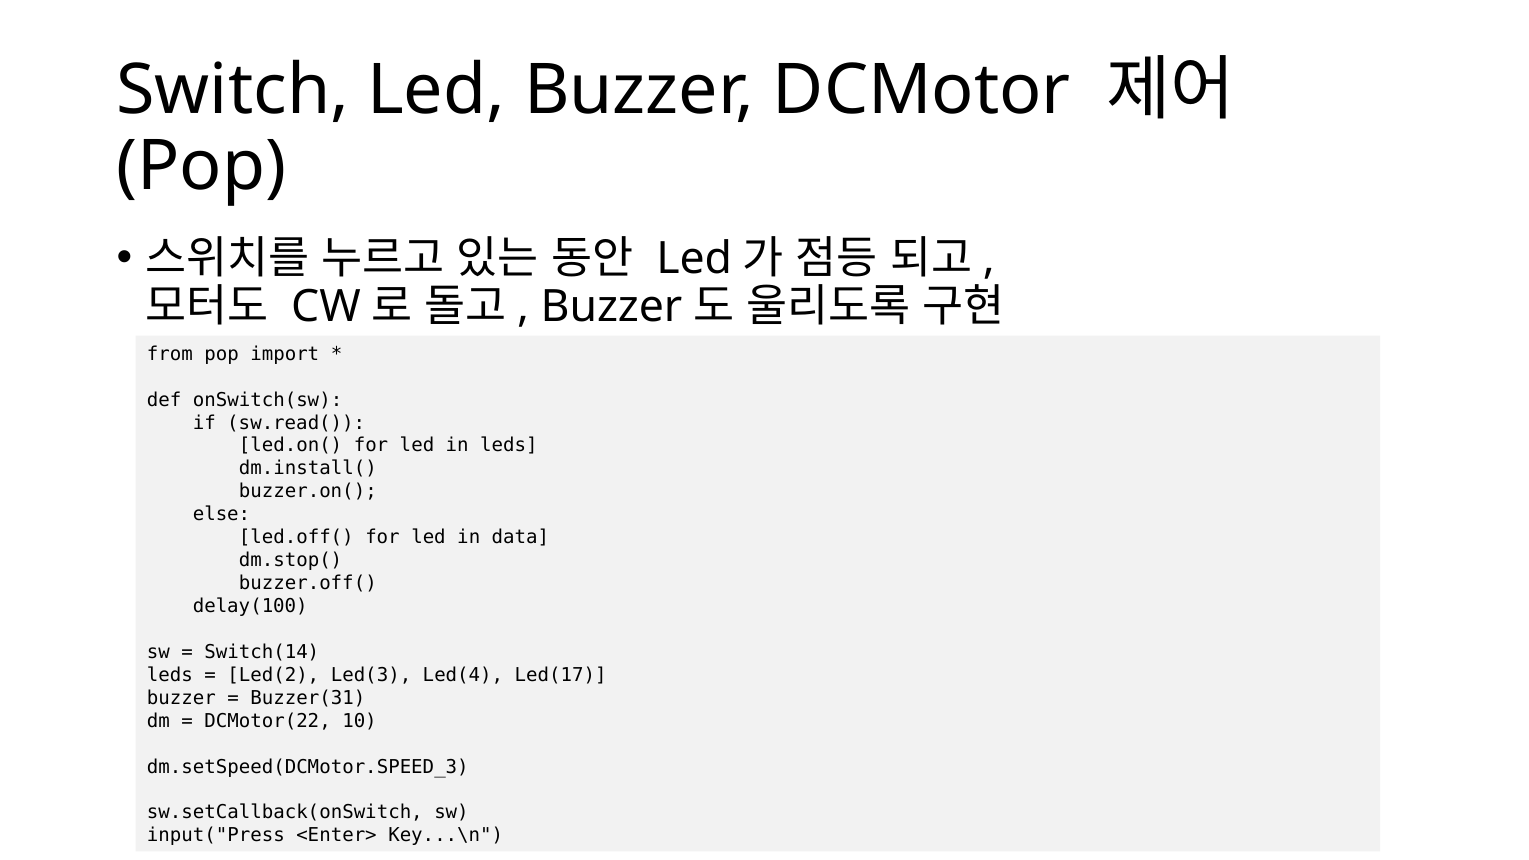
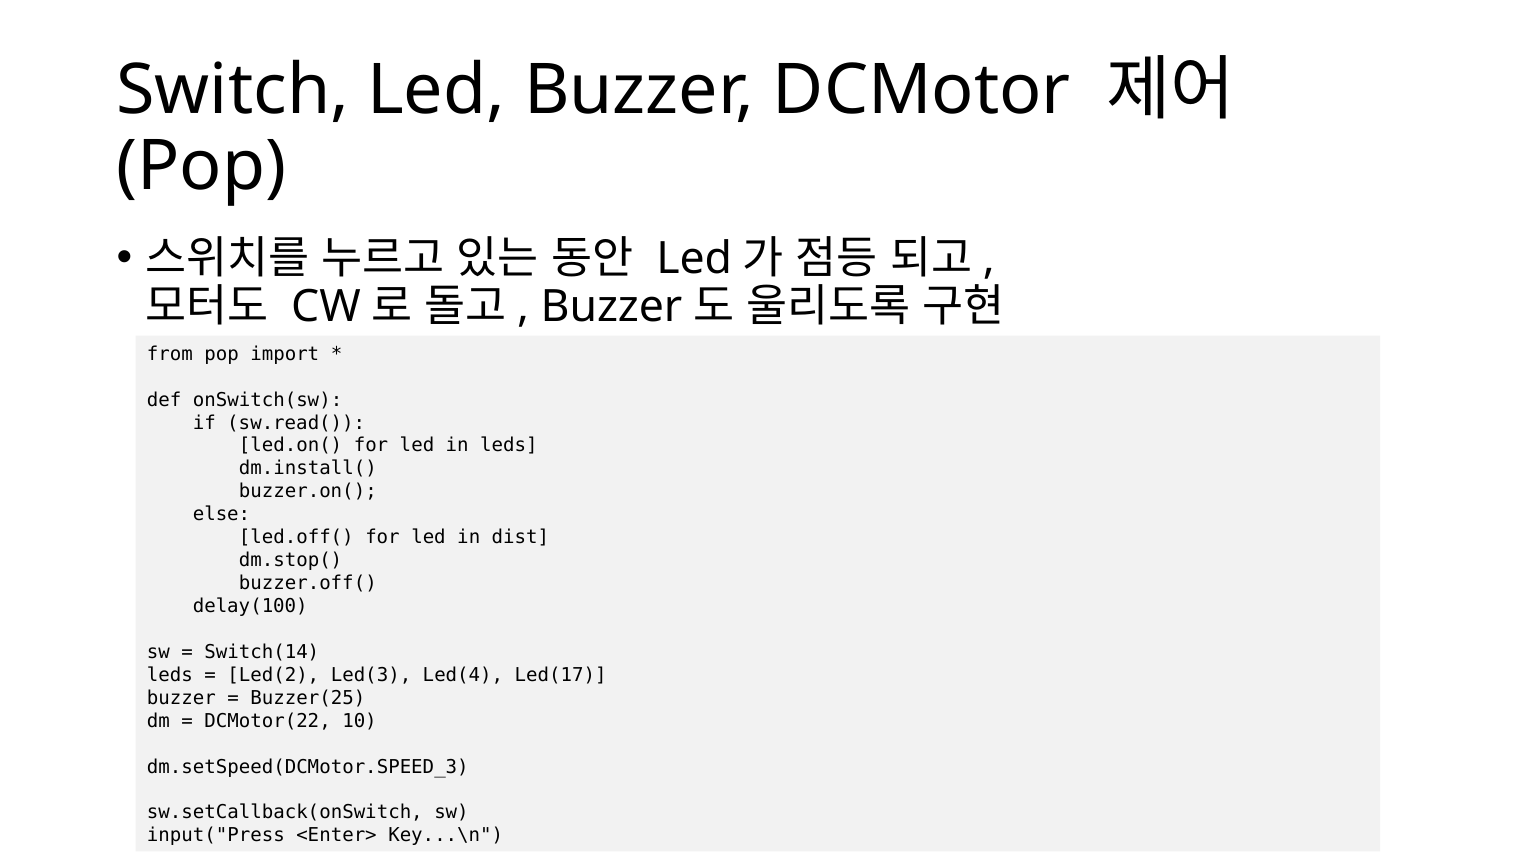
data: data -> dist
Buzzer(31: Buzzer(31 -> Buzzer(25
